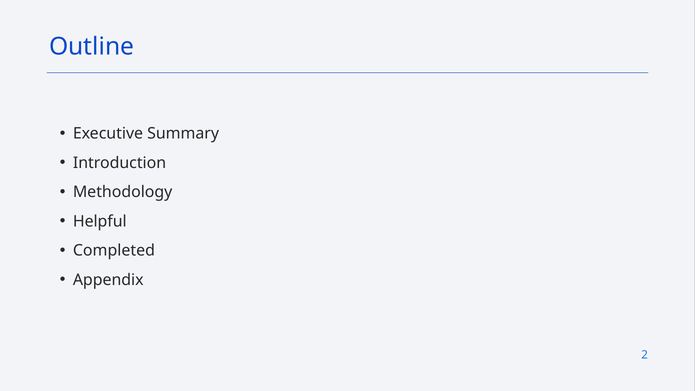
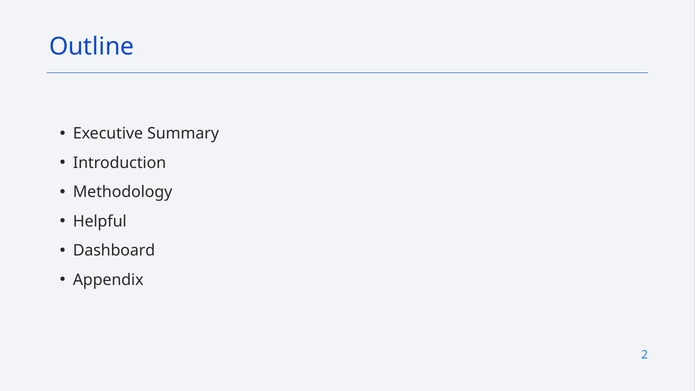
Completed: Completed -> Dashboard
